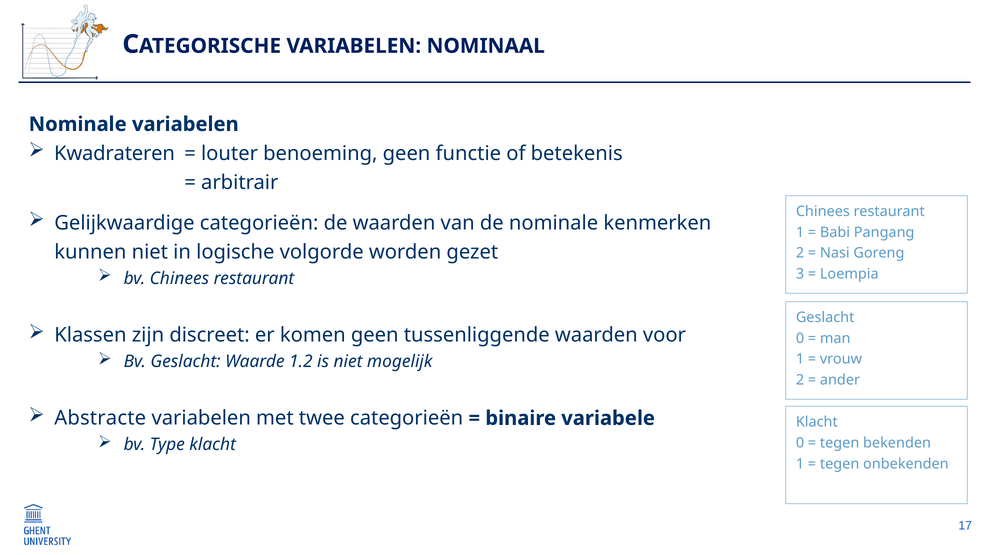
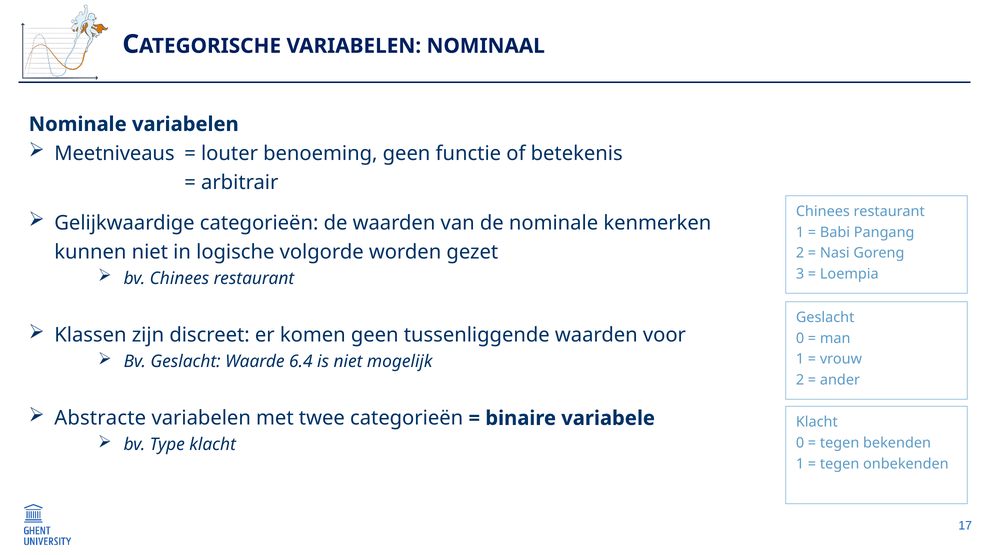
Kwadrateren: Kwadrateren -> Meetniveaus
1.2: 1.2 -> 6.4
